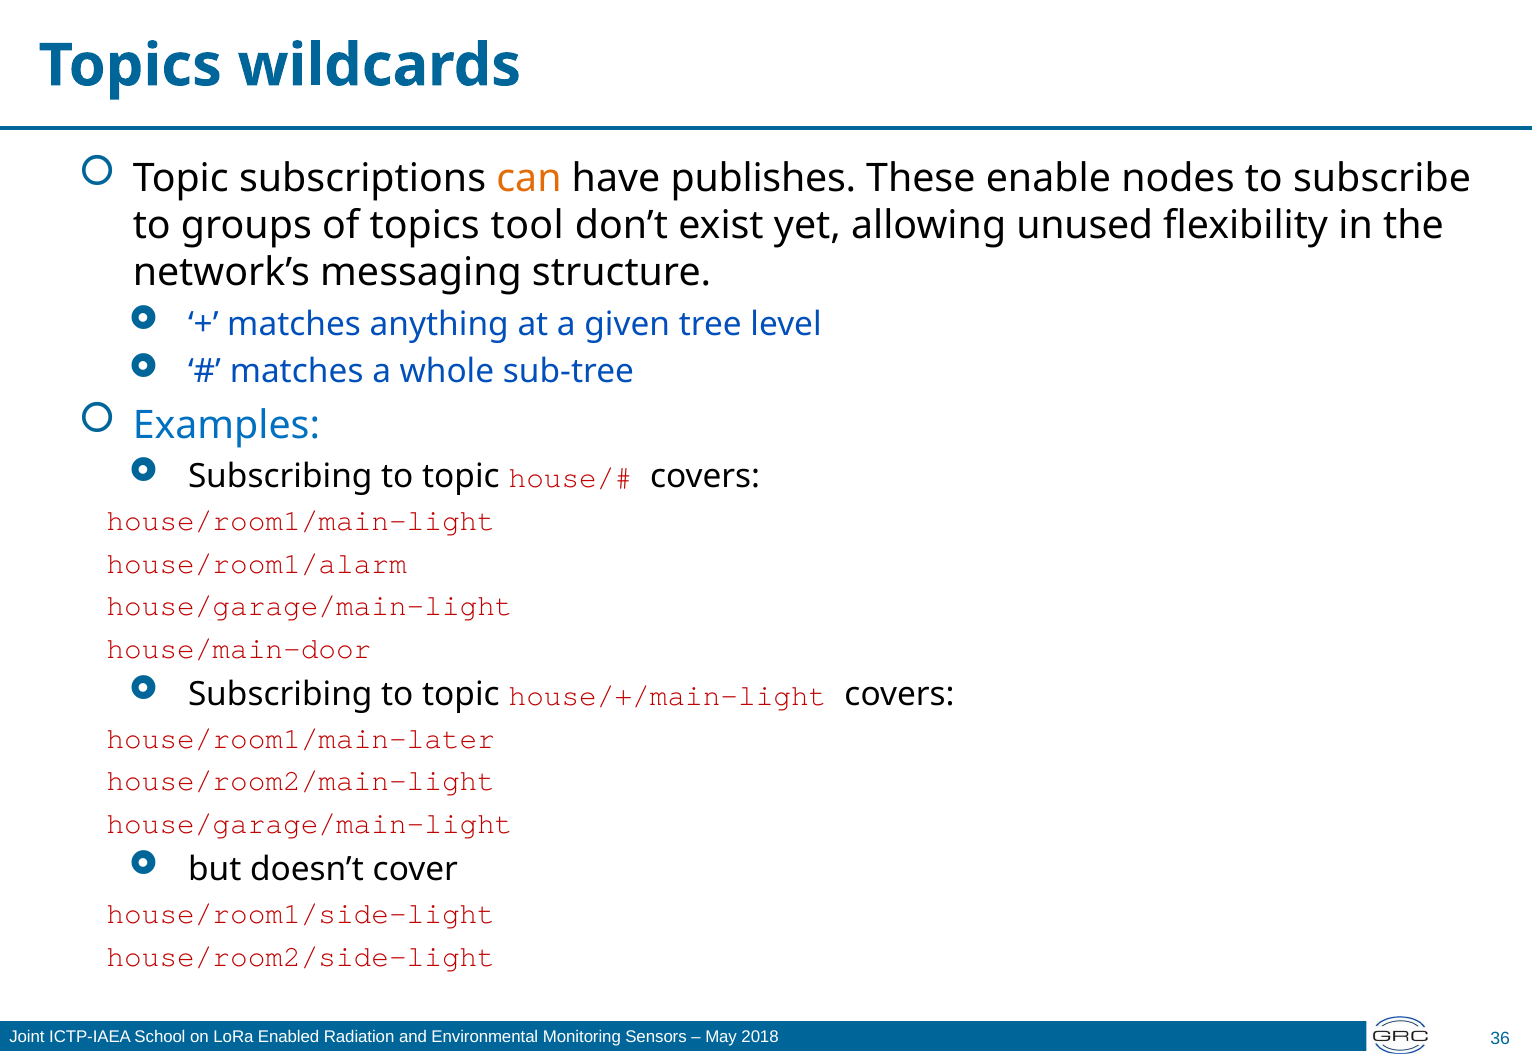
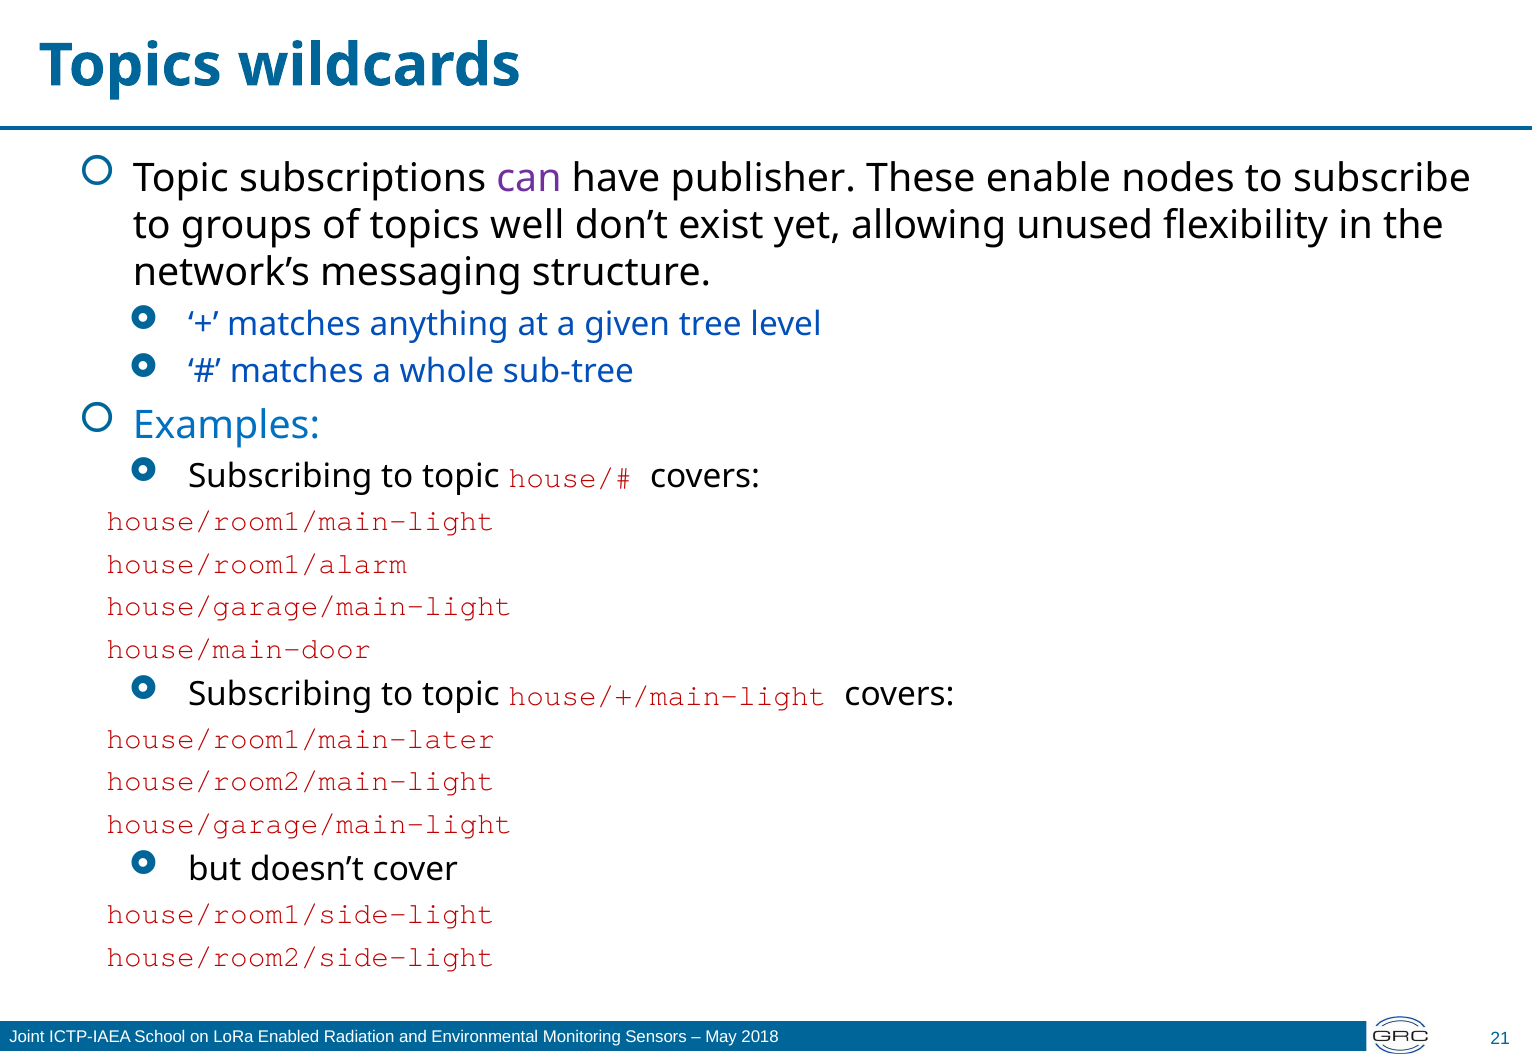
can colour: orange -> purple
publishes: publishes -> publisher
tool: tool -> well
36: 36 -> 21
